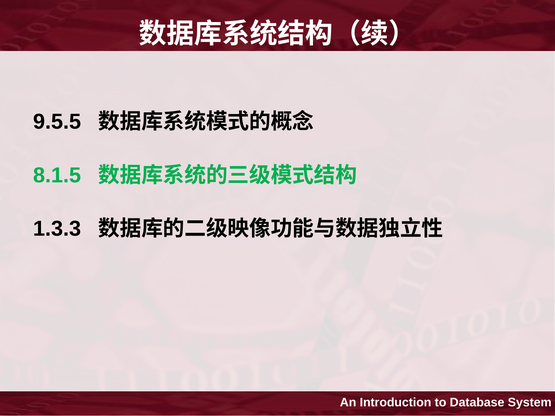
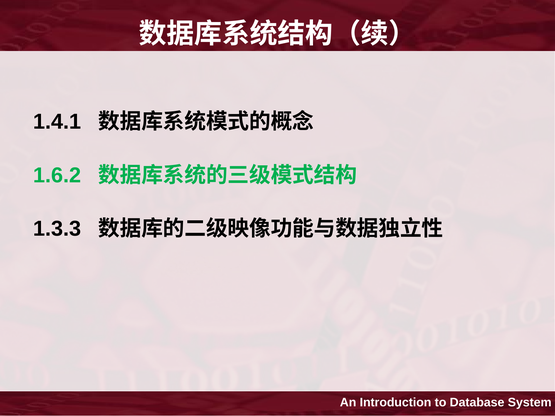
9.5.5: 9.5.5 -> 1.4.1
8.1.5: 8.1.5 -> 1.6.2
